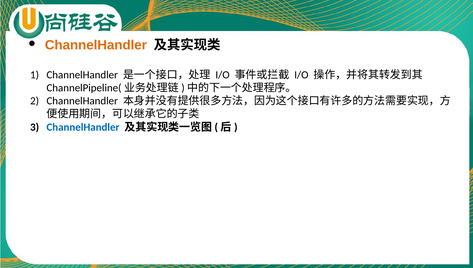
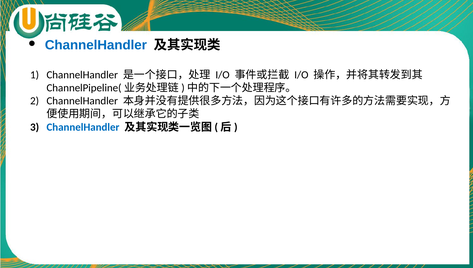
ChannelHandler at (96, 45) colour: orange -> blue
